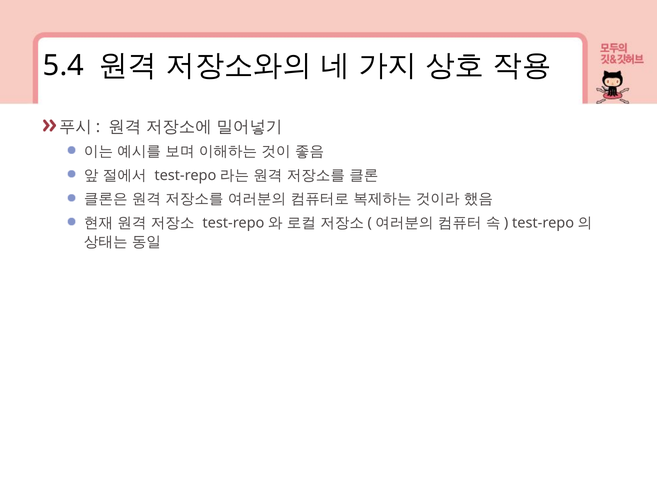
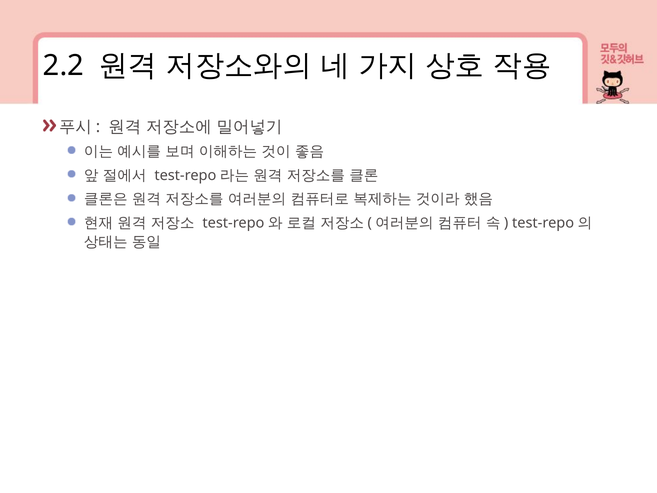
5.4: 5.4 -> 2.2
